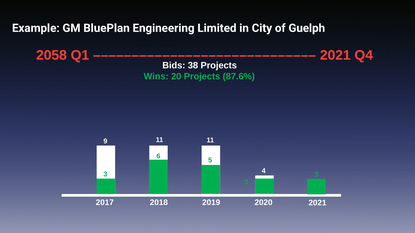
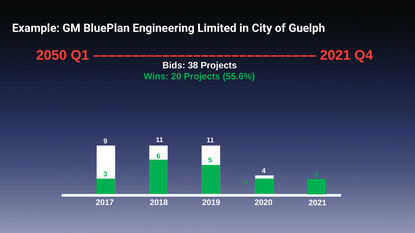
2058: 2058 -> 2050
87.6%: 87.6% -> 55.6%
